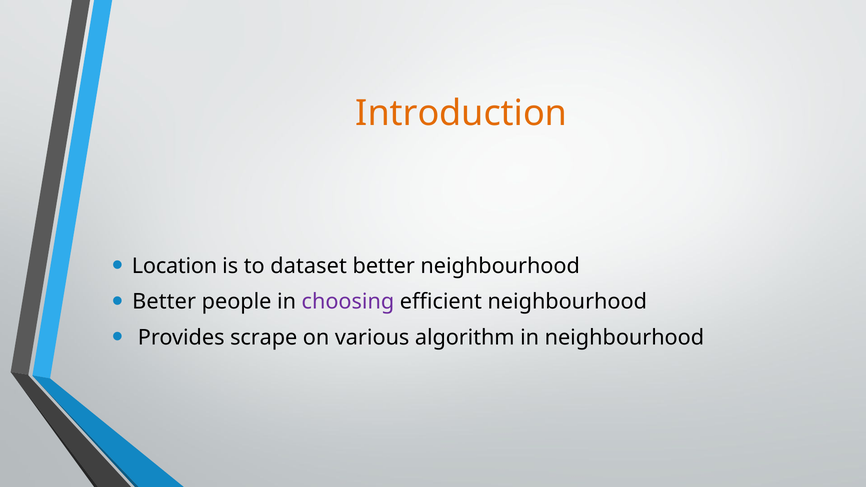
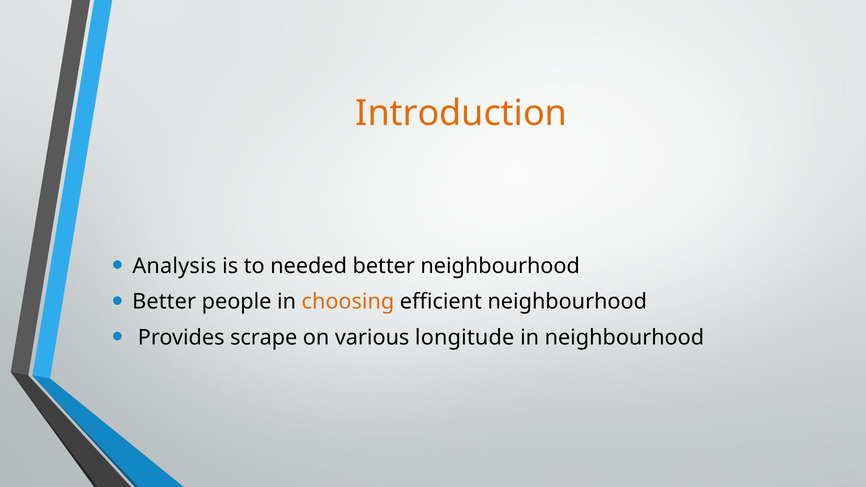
Location: Location -> Analysis
dataset: dataset -> needed
choosing colour: purple -> orange
algorithm: algorithm -> longitude
